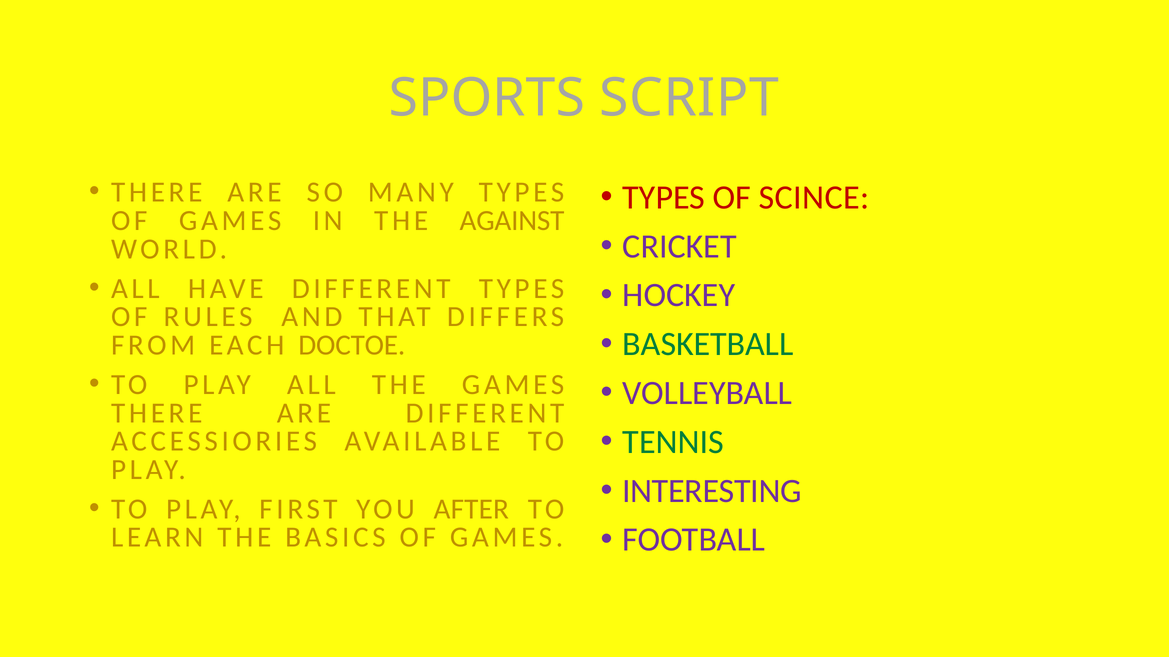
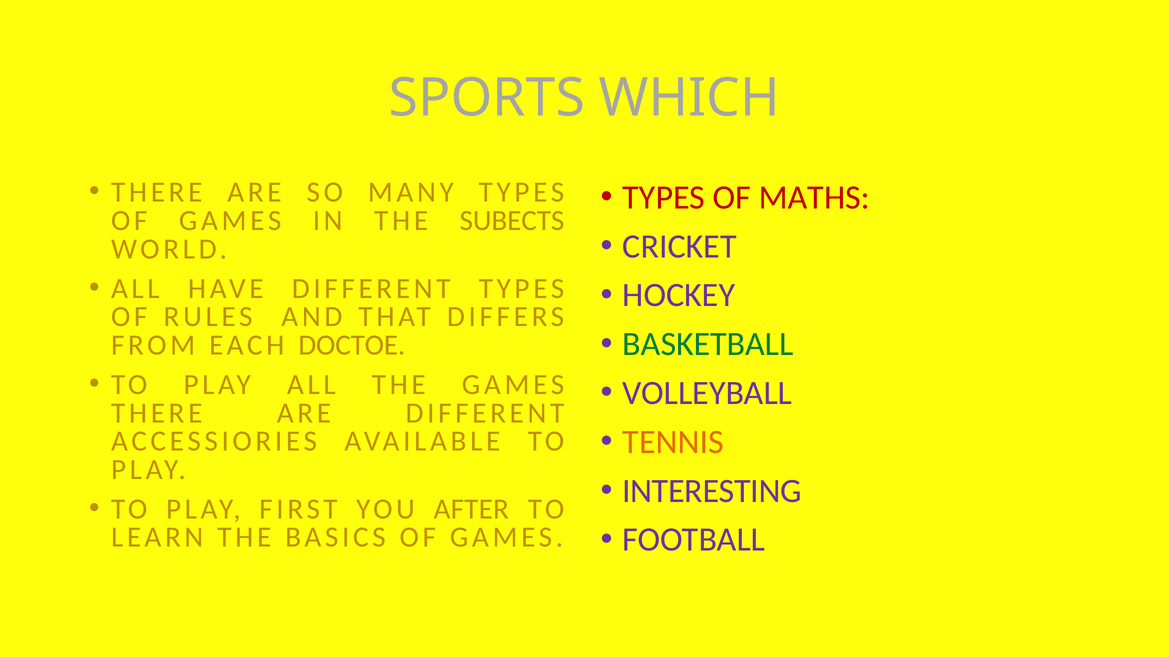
SCRIPT: SCRIPT -> WHICH
SCINCE: SCINCE -> MATHS
AGAINST: AGAINST -> SUBECTS
TENNIS colour: green -> orange
